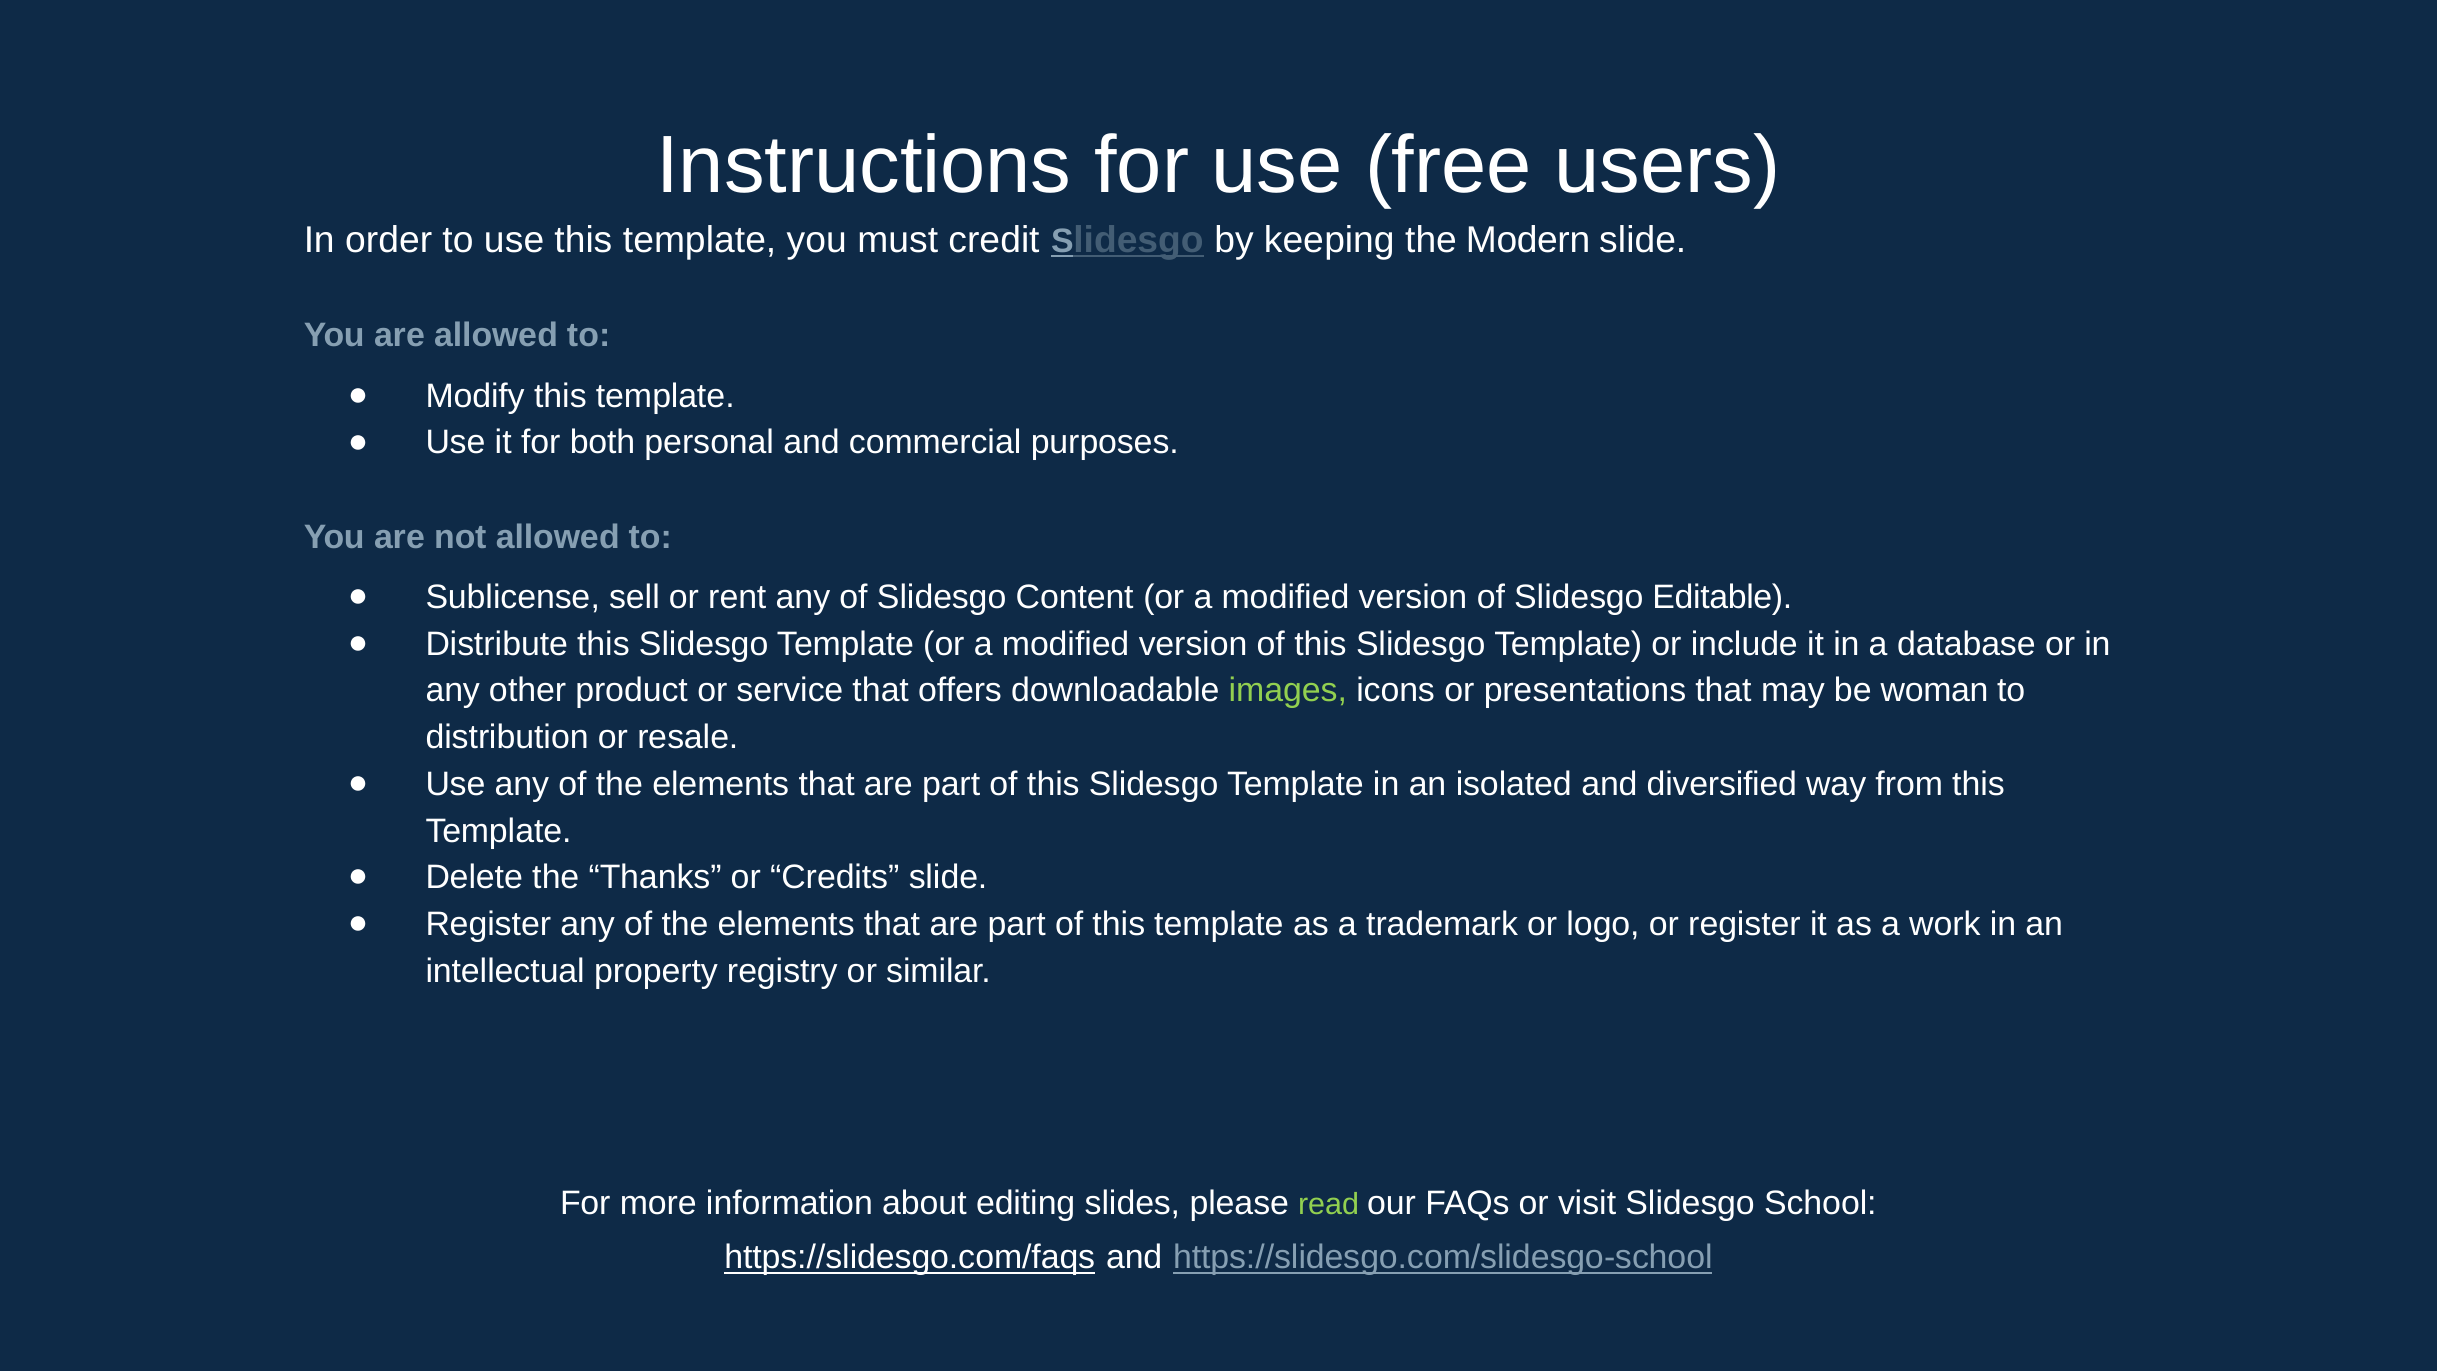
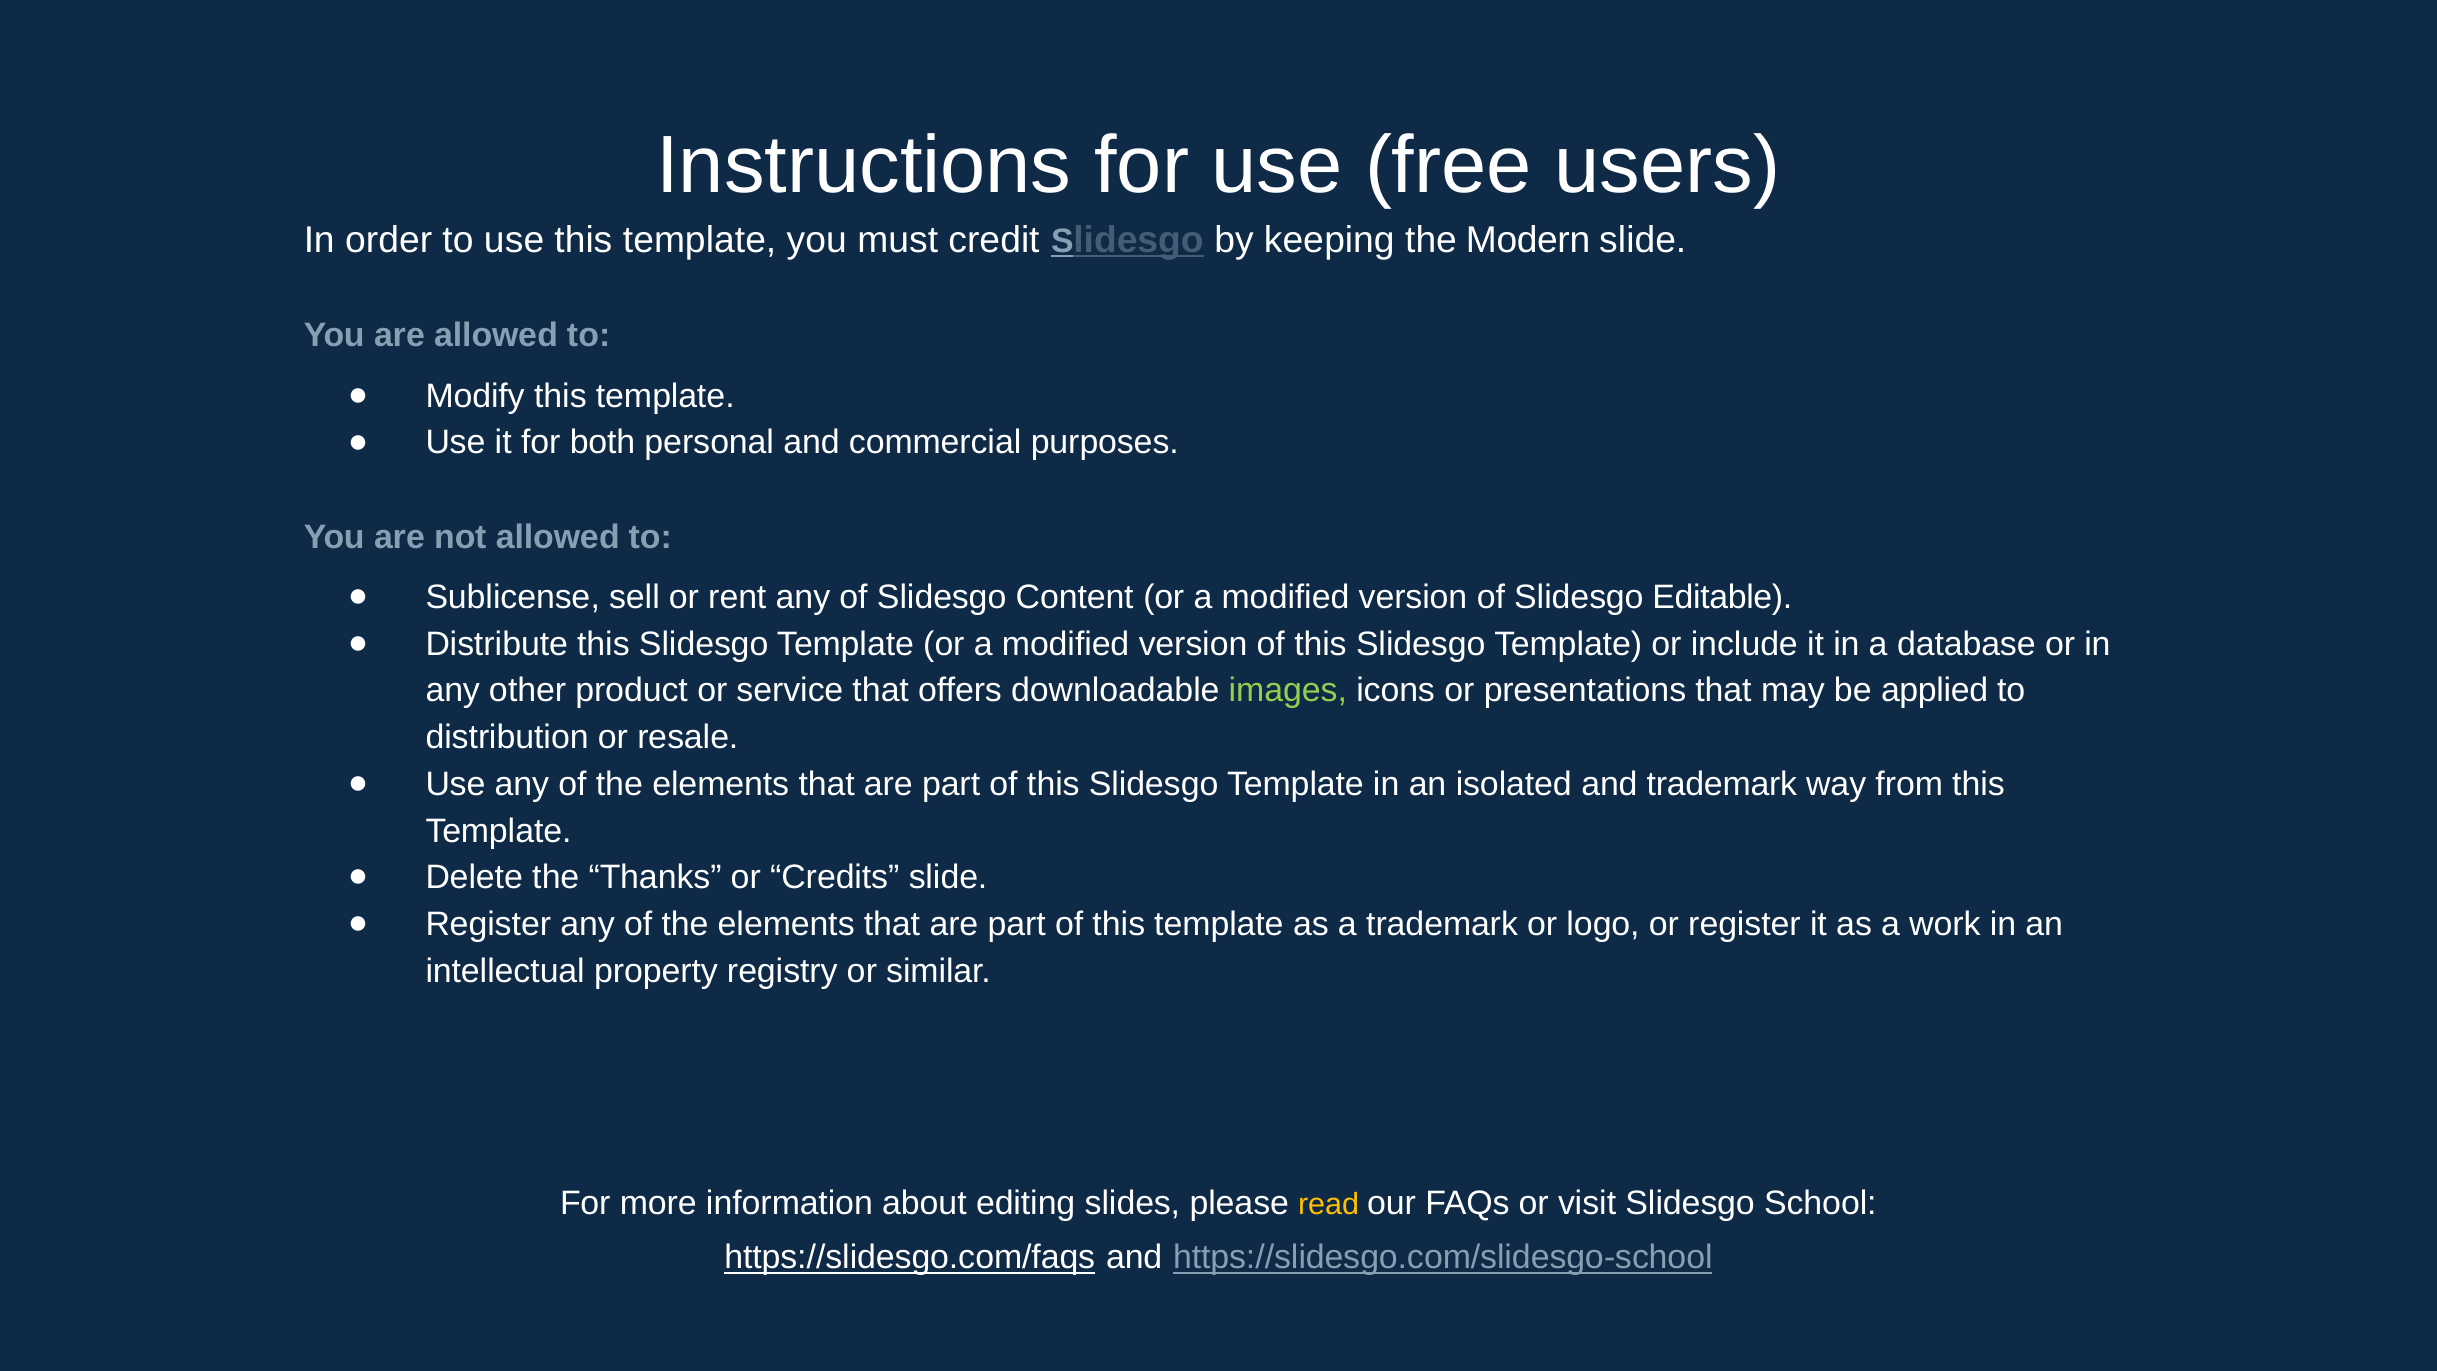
woman: woman -> applied
and diversified: diversified -> trademark
read colour: light green -> yellow
